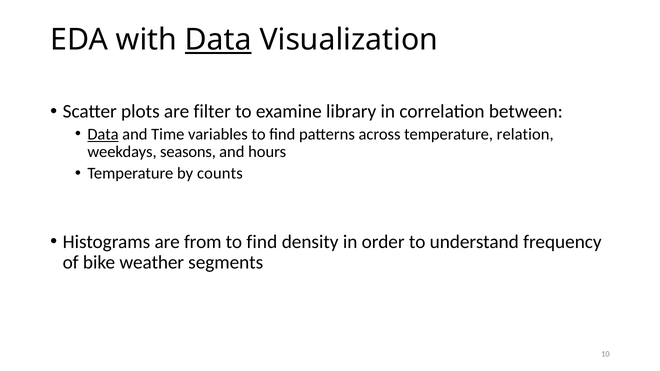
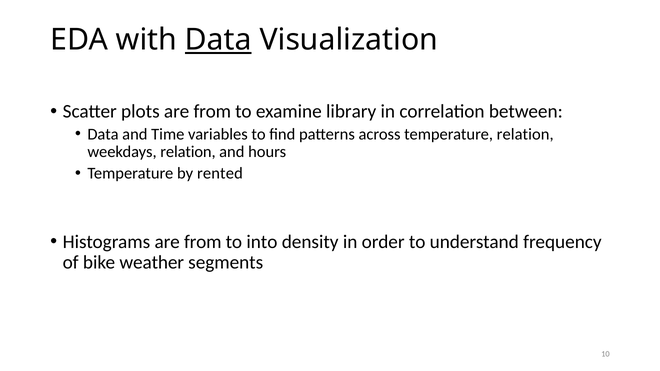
plots are filter: filter -> from
Data at (103, 134) underline: present -> none
weekdays seasons: seasons -> relation
counts: counts -> rented
find at (262, 242): find -> into
